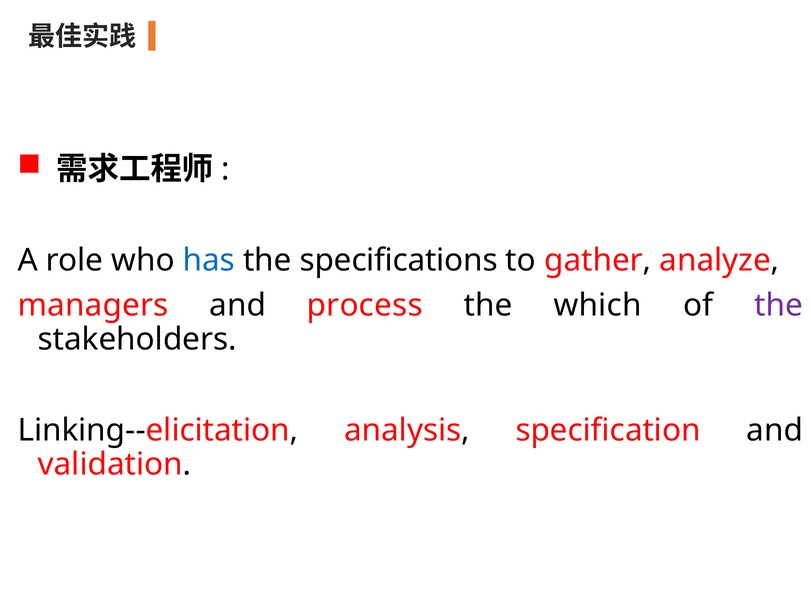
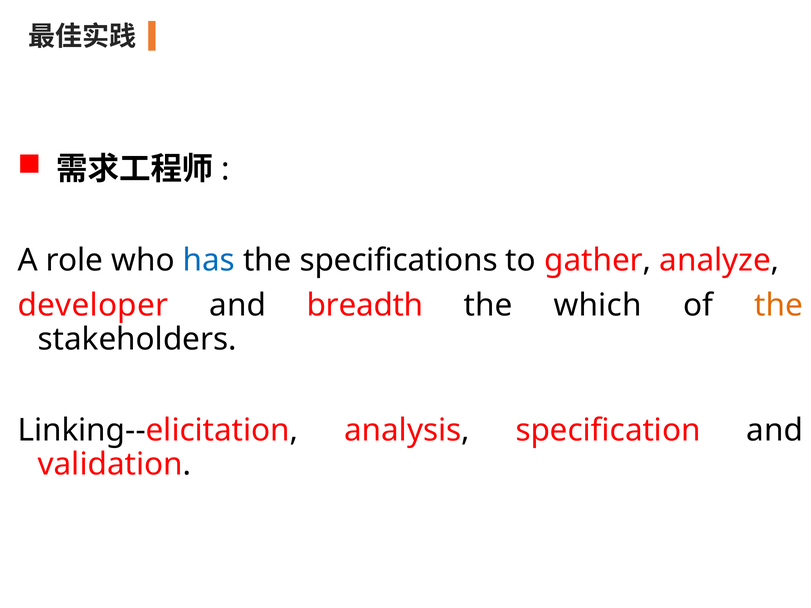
managers: managers -> developer
process: process -> breadth
the at (779, 306) colour: purple -> orange
